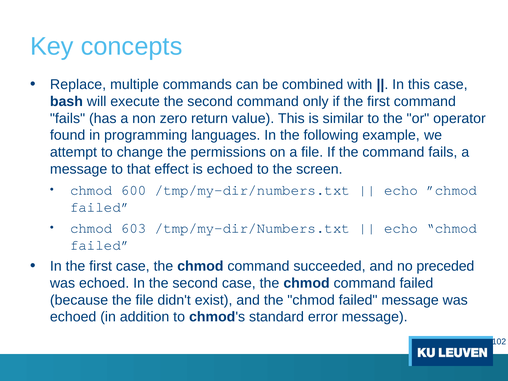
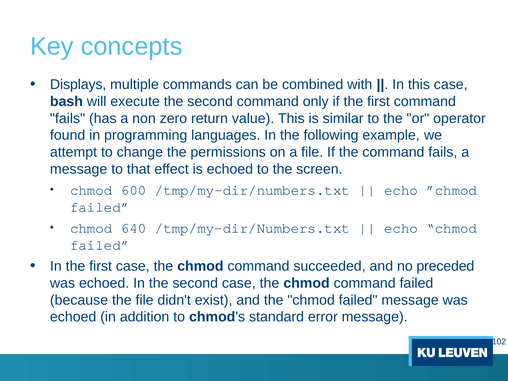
Replace: Replace -> Displays
603: 603 -> 640
